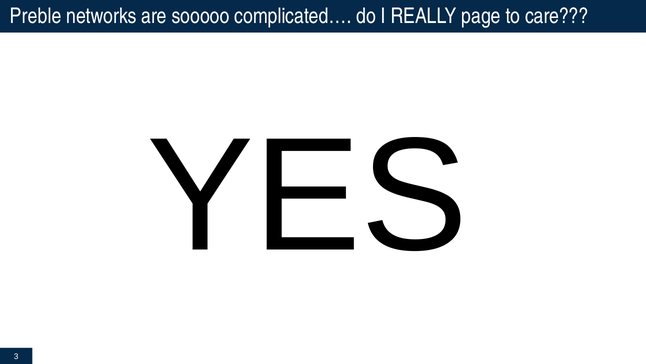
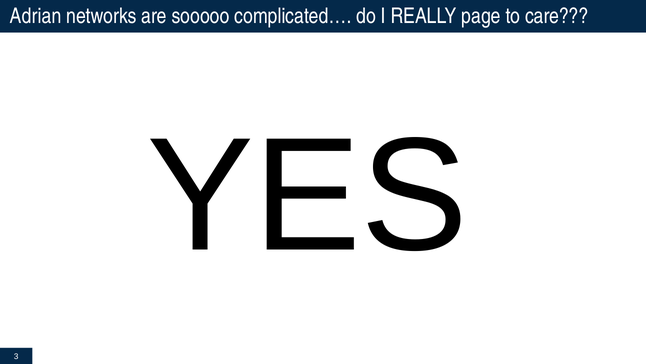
Preble: Preble -> Adrian
